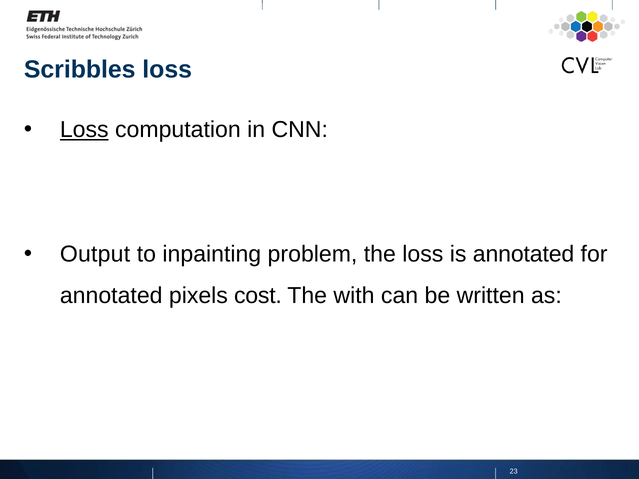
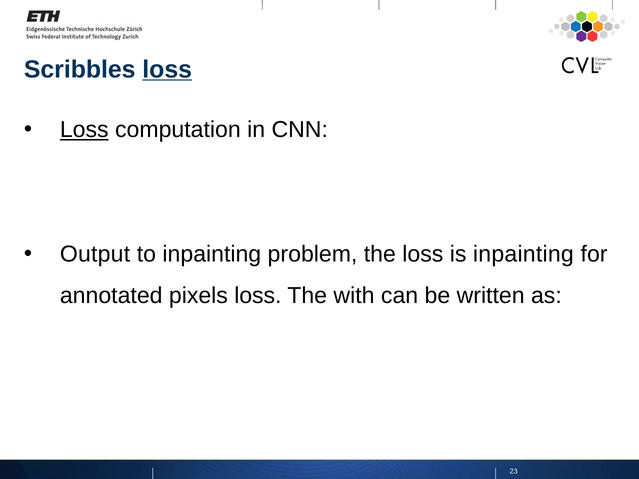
loss at (167, 69) underline: none -> present
is annotated: annotated -> inpainting
pixels cost: cost -> loss
